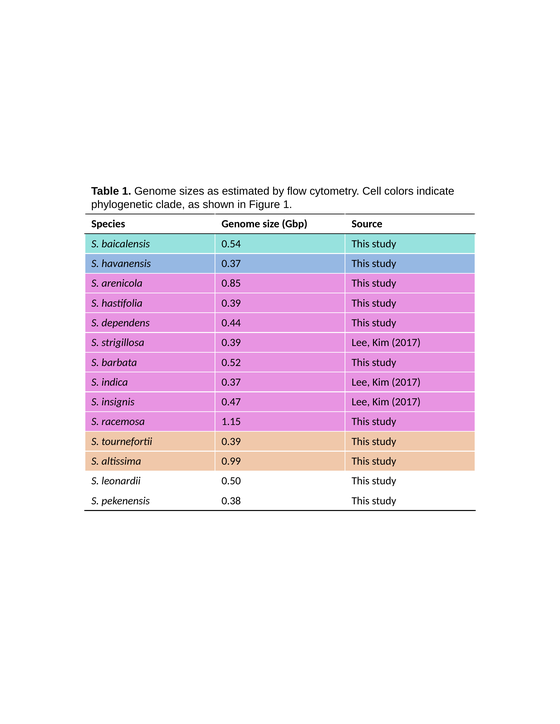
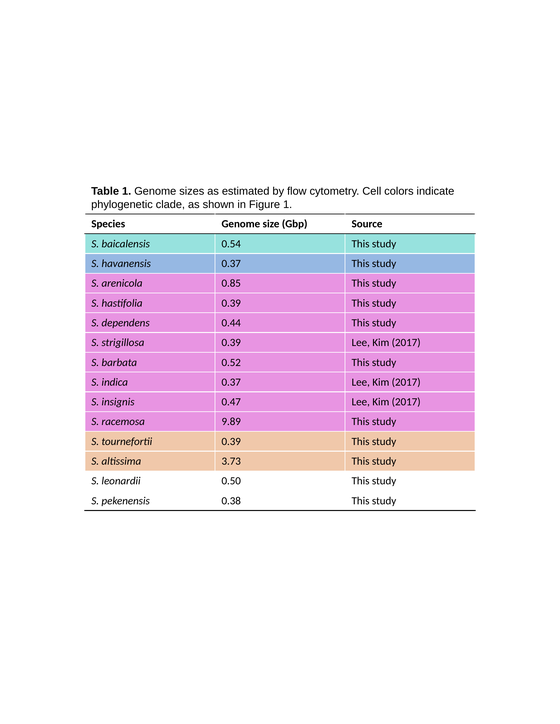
1.15: 1.15 -> 9.89
0.99: 0.99 -> 3.73
